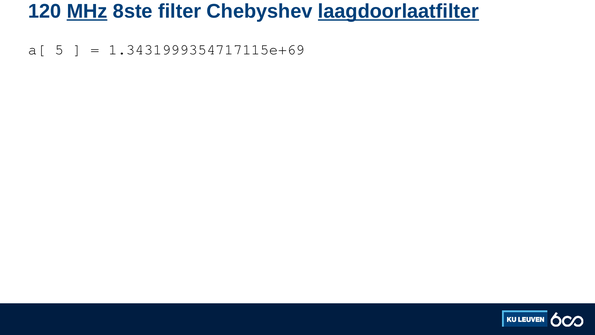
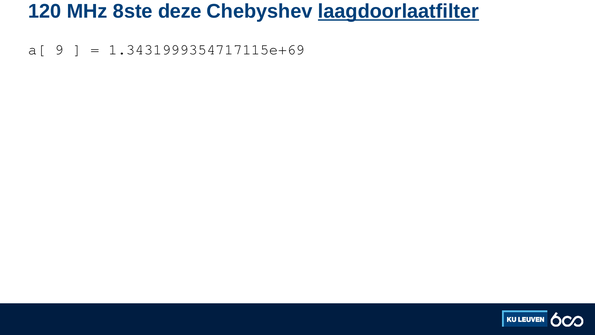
MHz underline: present -> none
filter: filter -> deze
5: 5 -> 9
